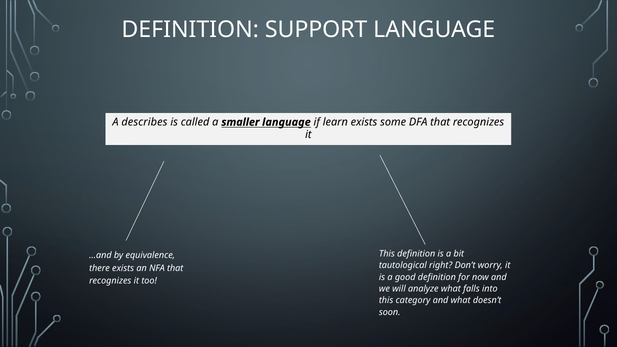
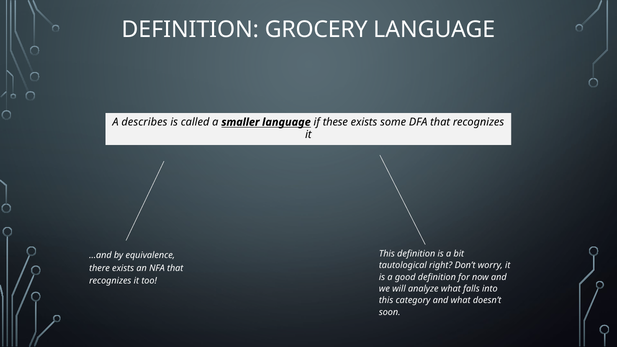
SUPPORT: SUPPORT -> GROCERY
learn: learn -> these
